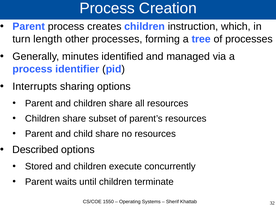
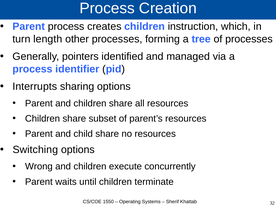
minutes: minutes -> pointers
Described: Described -> Switching
Stored: Stored -> Wrong
